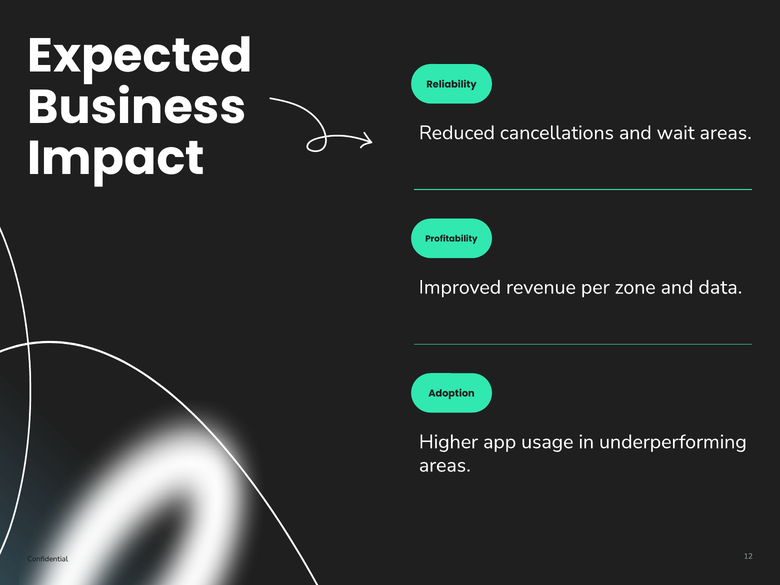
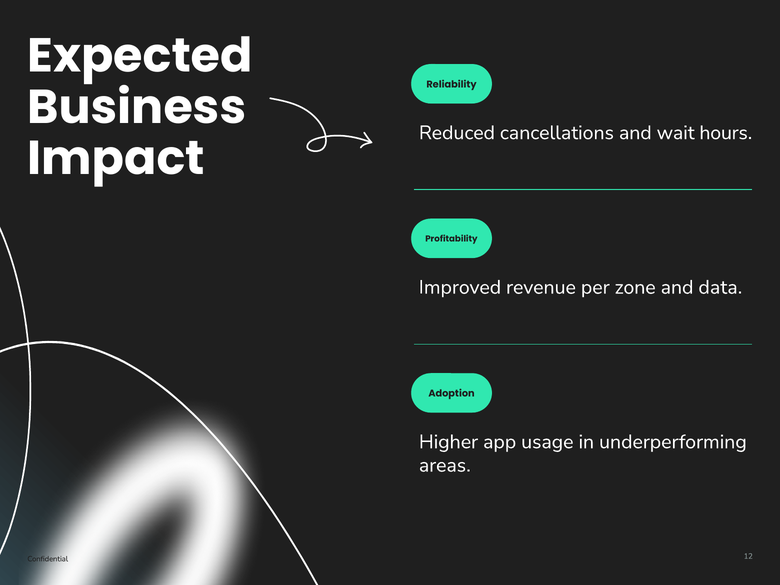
wait areas: areas -> hours
